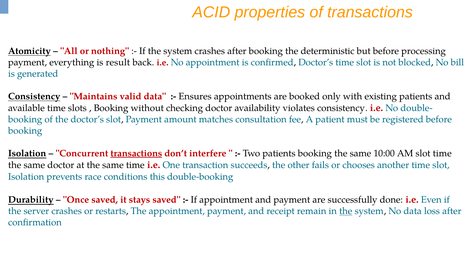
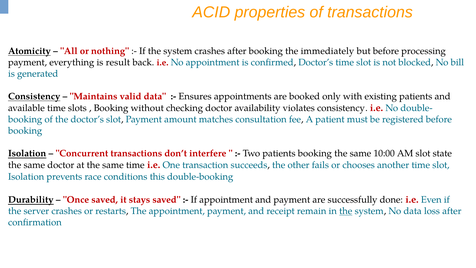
deterministic: deterministic -> immediately
transactions at (136, 153) underline: present -> none
slot time: time -> state
